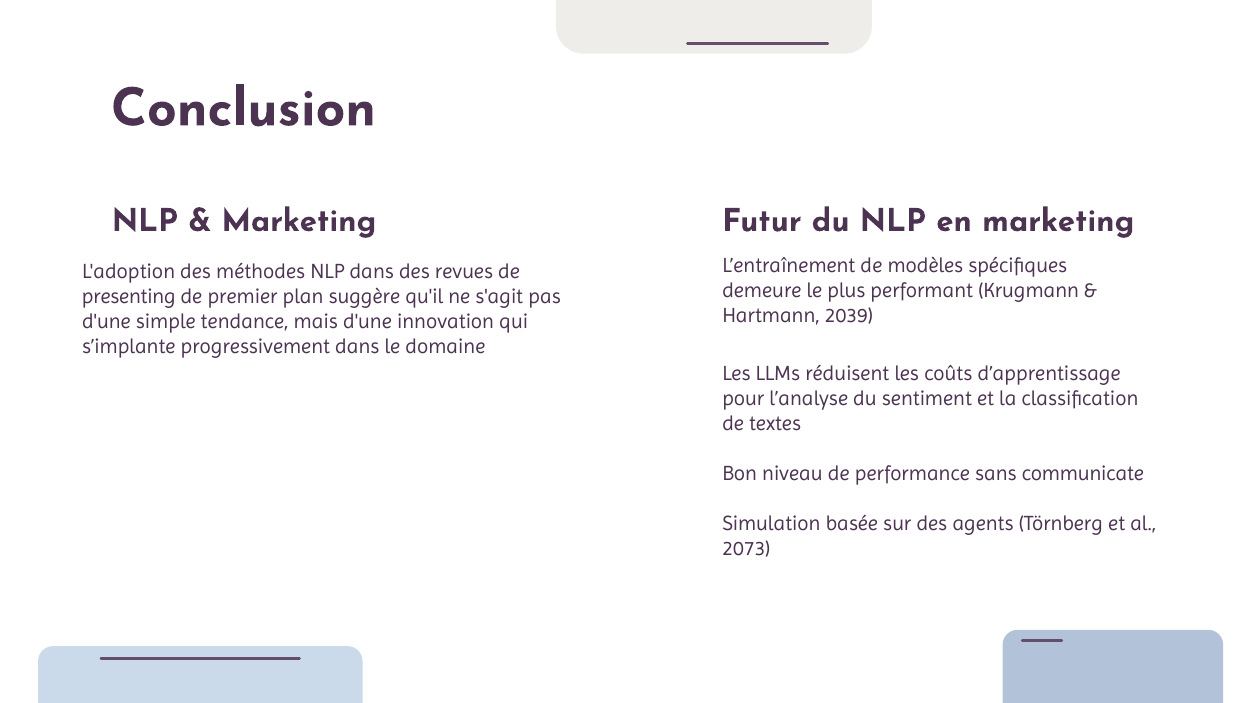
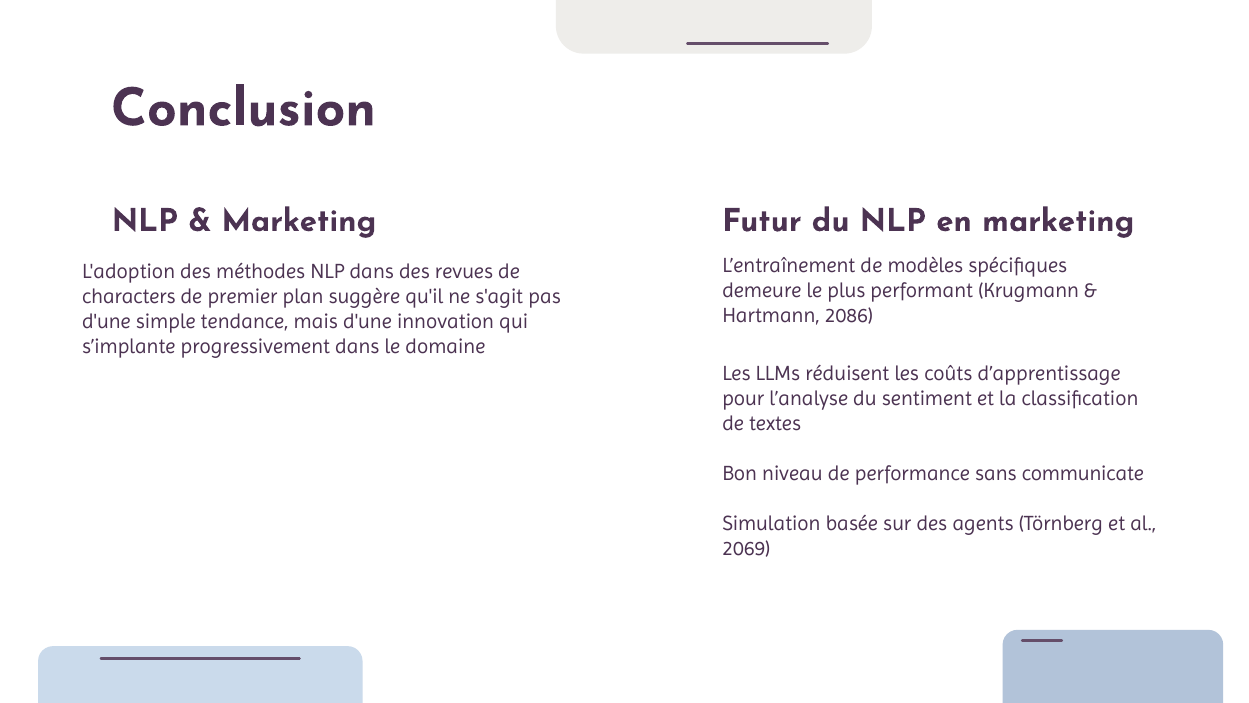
presenting: presenting -> characters
2039: 2039 -> 2086
2073: 2073 -> 2069
